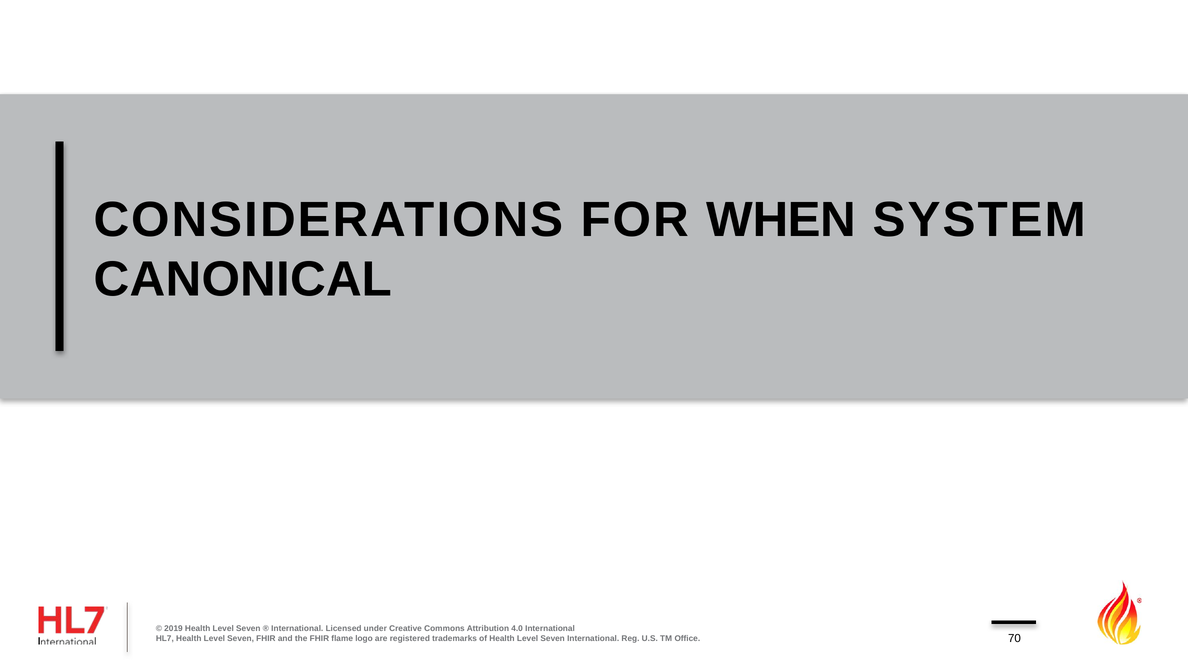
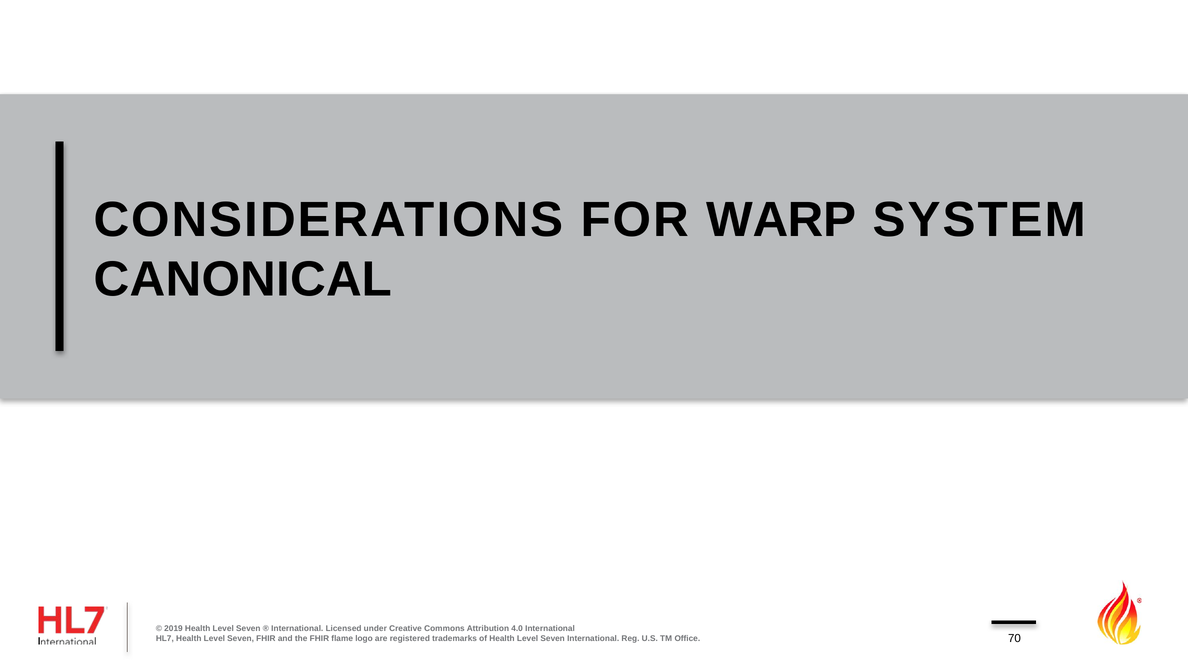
WHEN: WHEN -> WARP
